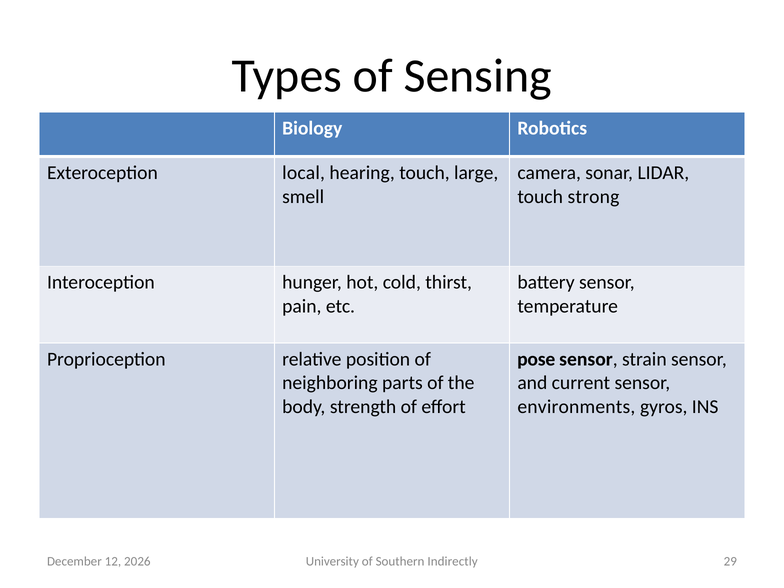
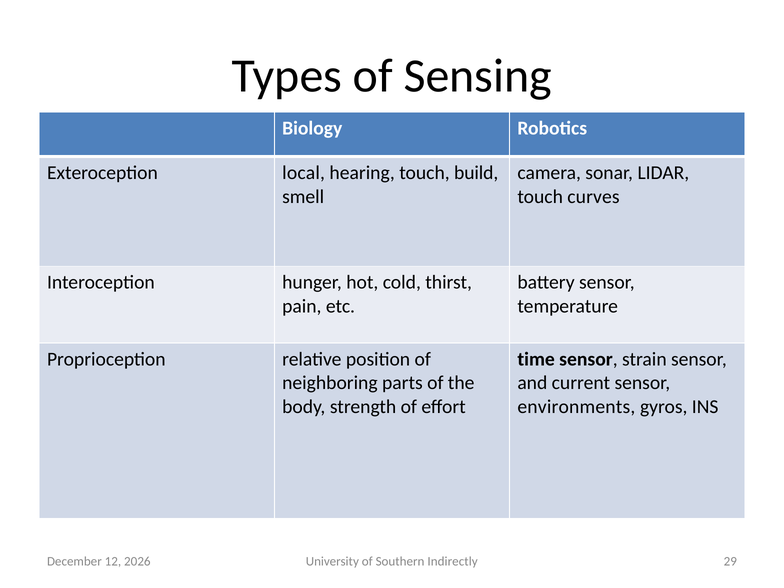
large: large -> build
strong: strong -> curves
pose: pose -> time
